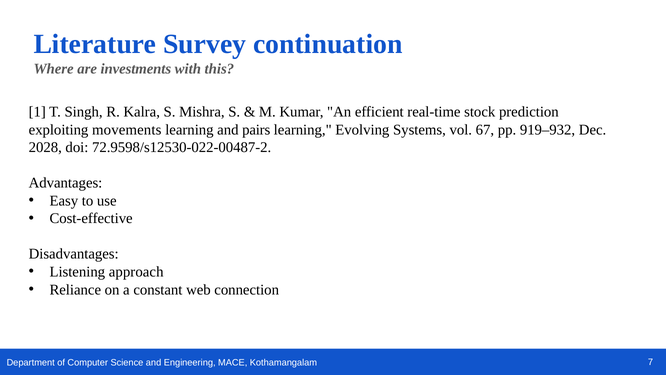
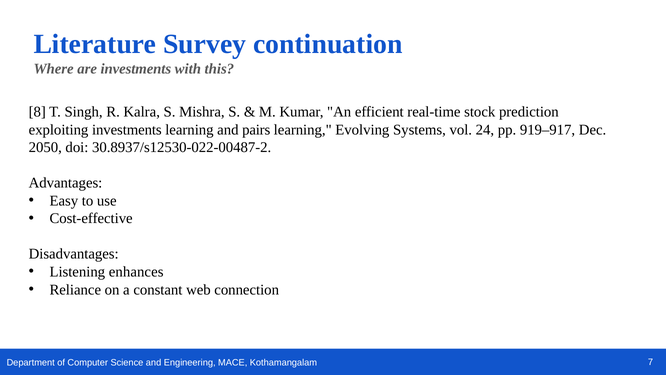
1: 1 -> 8
exploiting movements: movements -> investments
67: 67 -> 24
919–932: 919–932 -> 919–917
2028: 2028 -> 2050
72.9598/s12530-022-00487-2: 72.9598/s12530-022-00487-2 -> 30.8937/s12530-022-00487-2
approach: approach -> enhances
